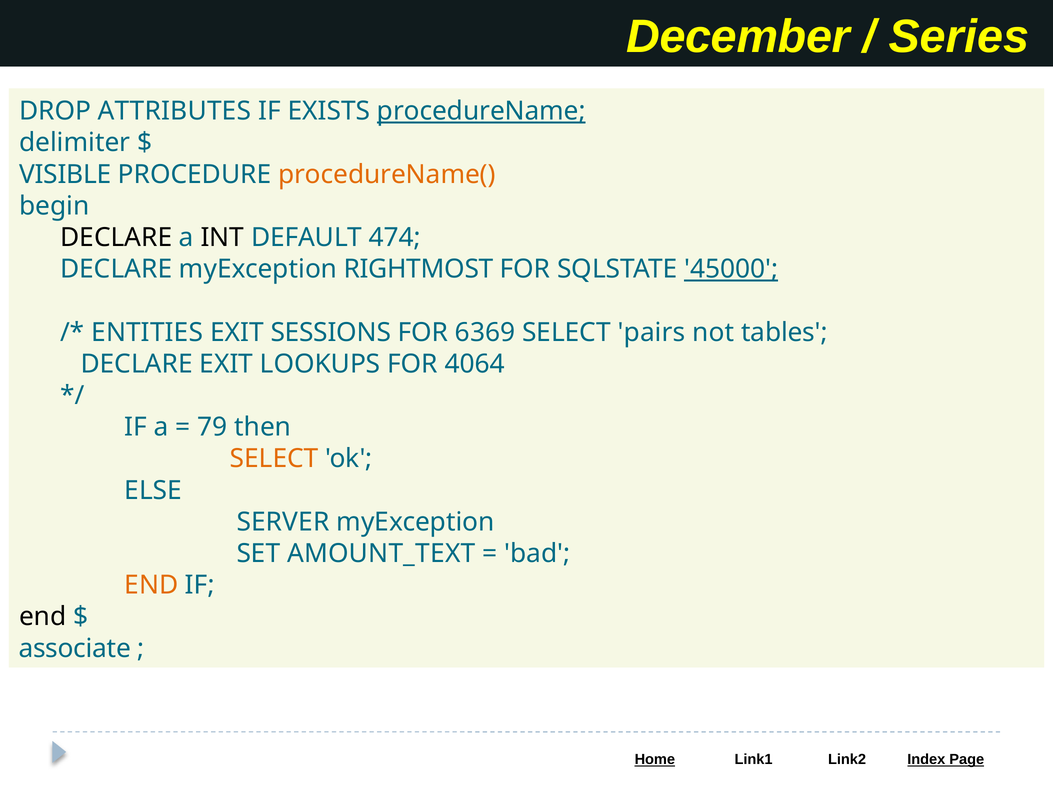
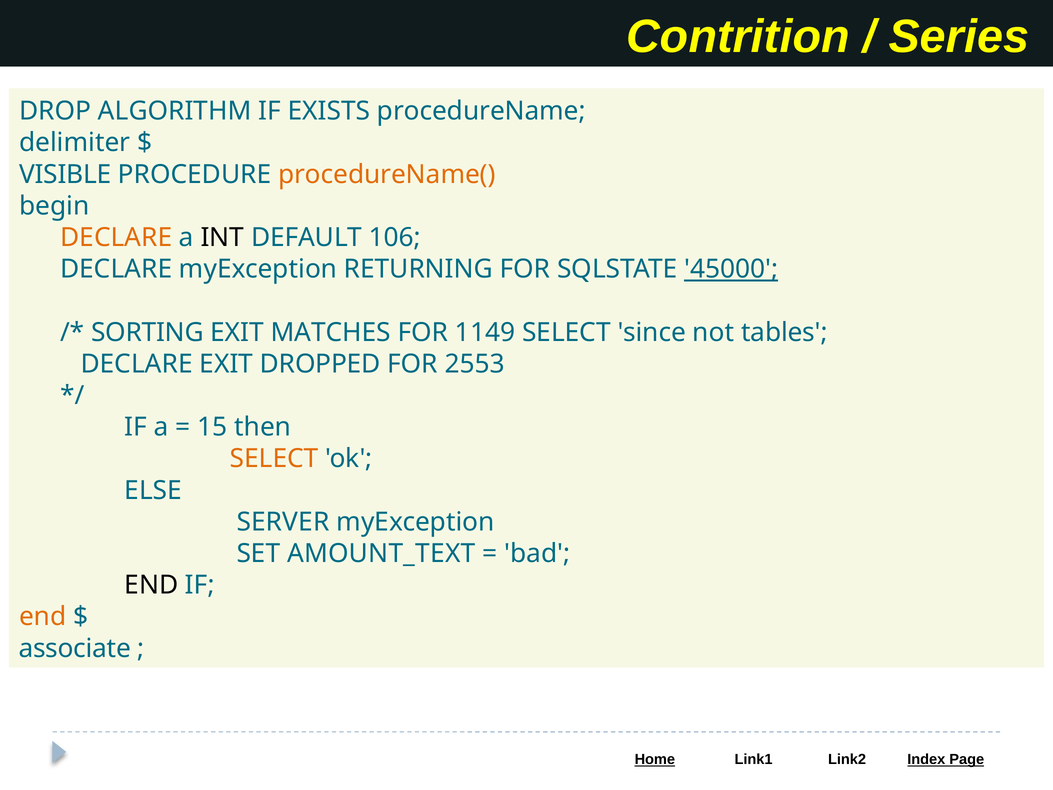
December: December -> Contrition
ATTRIBUTES: ATTRIBUTES -> ALGORITHM
procedureName underline: present -> none
DECLARE at (116, 238) colour: black -> orange
474: 474 -> 106
RIGHTMOST: RIGHTMOST -> RETURNING
ENTITIES: ENTITIES -> SORTING
SESSIONS: SESSIONS -> MATCHES
6369: 6369 -> 1149
pairs: pairs -> since
LOOKUPS: LOOKUPS -> DROPPED
4064: 4064 -> 2553
79: 79 -> 15
END at (151, 585) colour: orange -> black
end at (43, 617) colour: black -> orange
